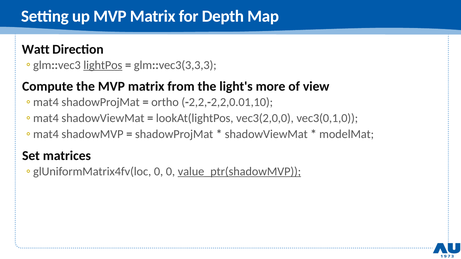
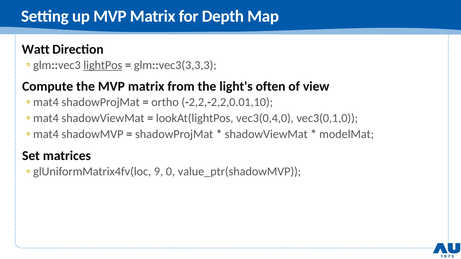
more: more -> often
vec3(2,0,0: vec3(2,0,0 -> vec3(0,4,0
0 at (159, 172): 0 -> 9
value_ptr(shadowMVP underline: present -> none
